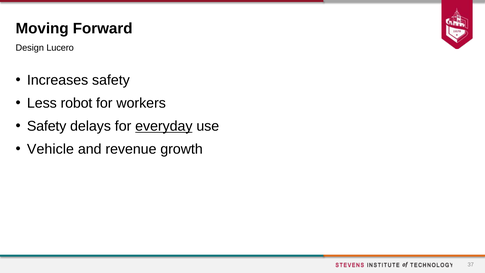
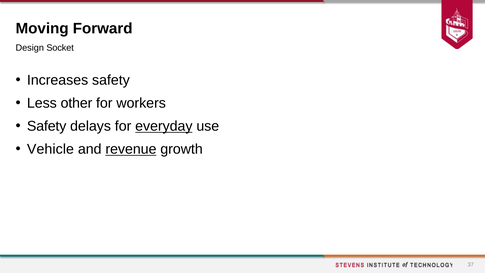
Lucero: Lucero -> Socket
robot: robot -> other
revenue underline: none -> present
